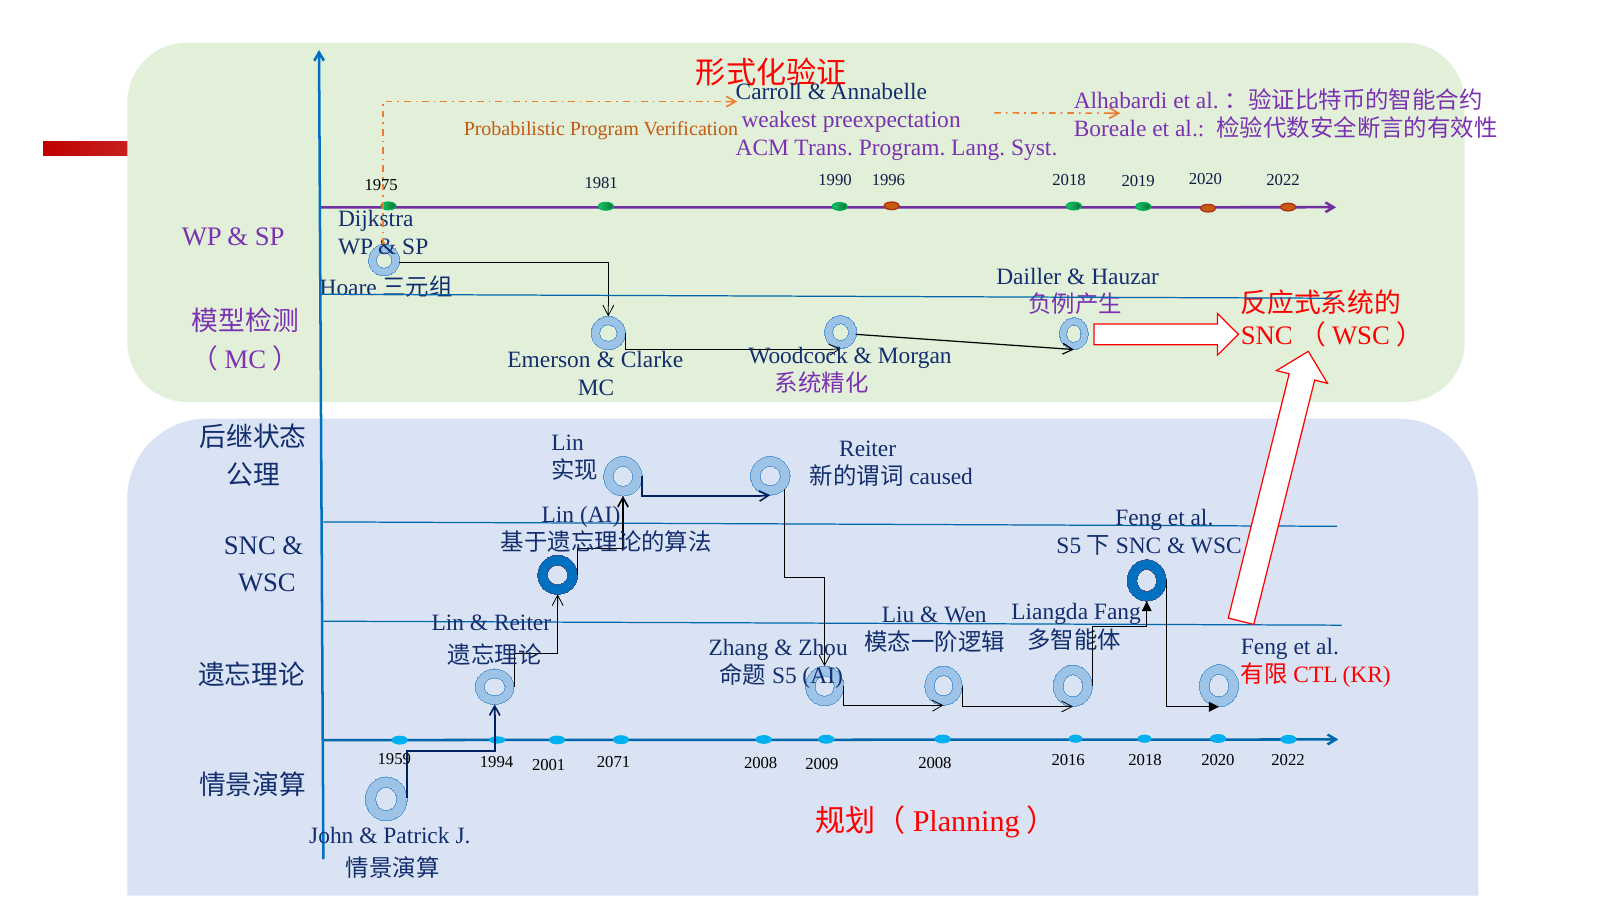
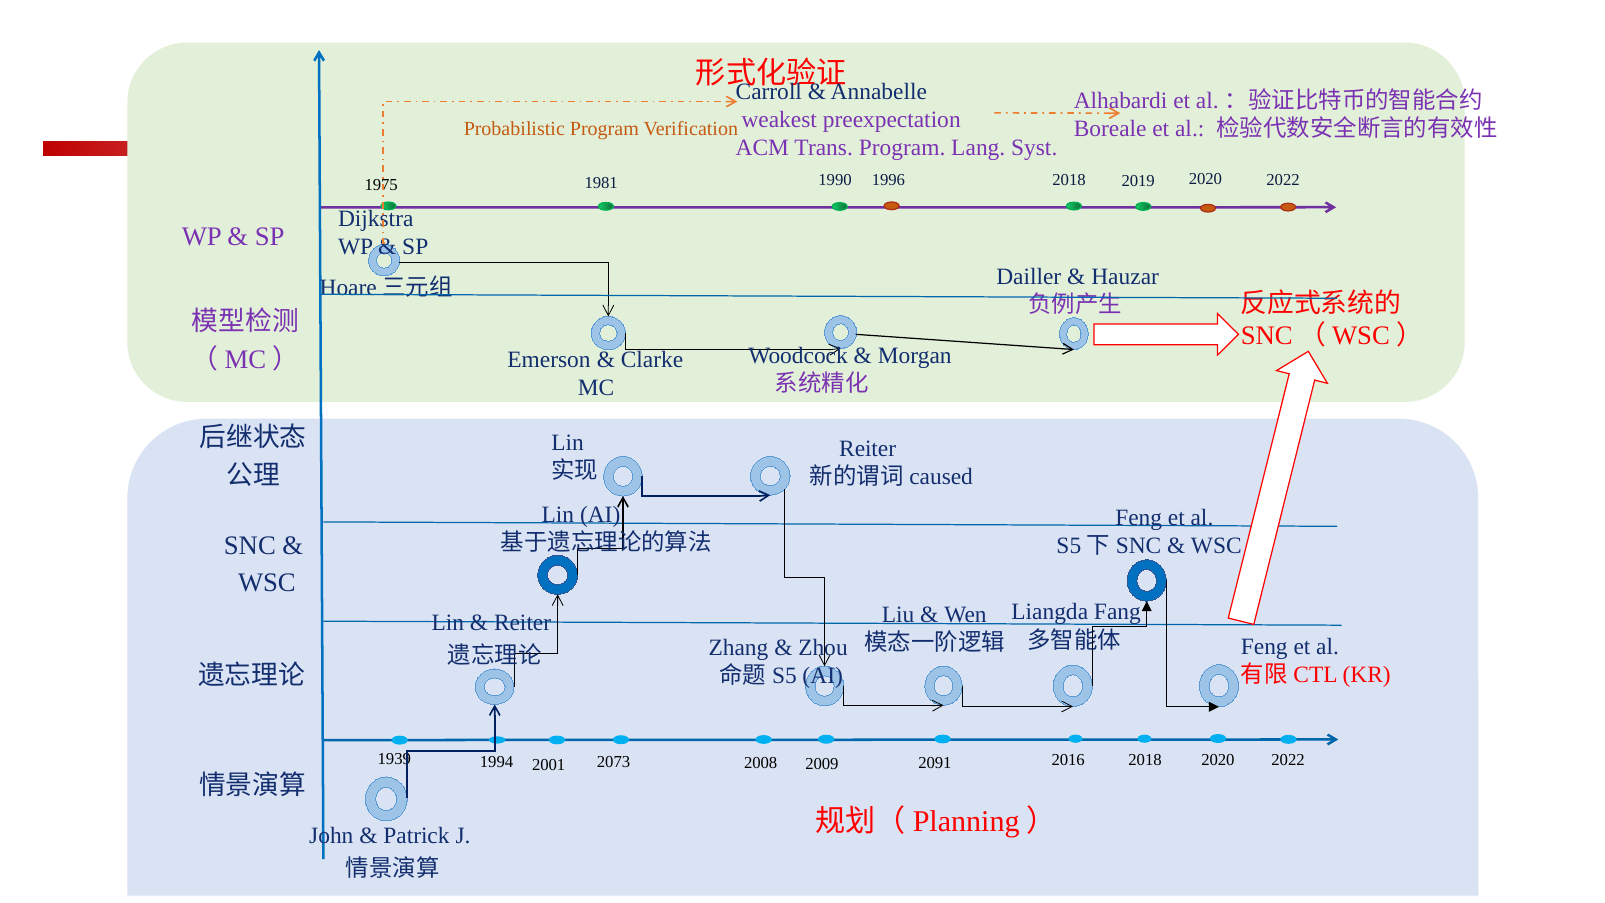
1959: 1959 -> 1939
2071: 2071 -> 2073
2009 2008: 2008 -> 2091
